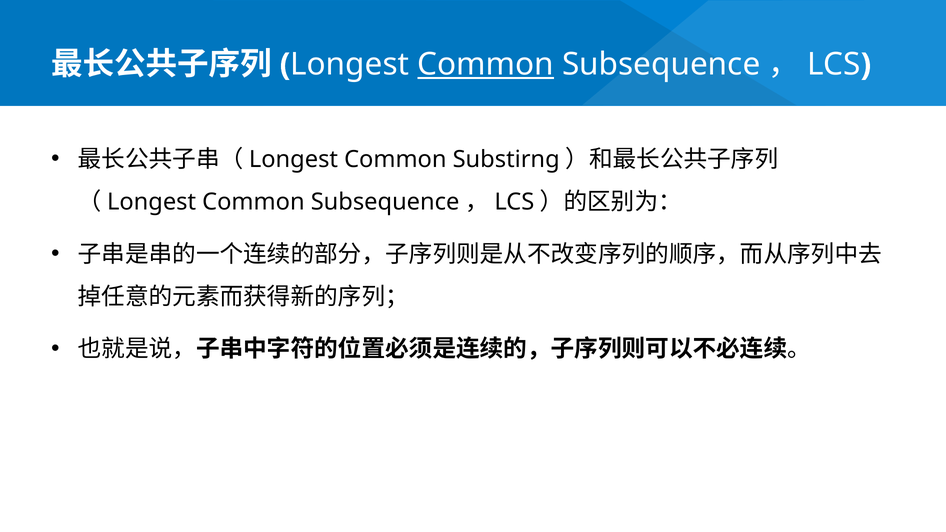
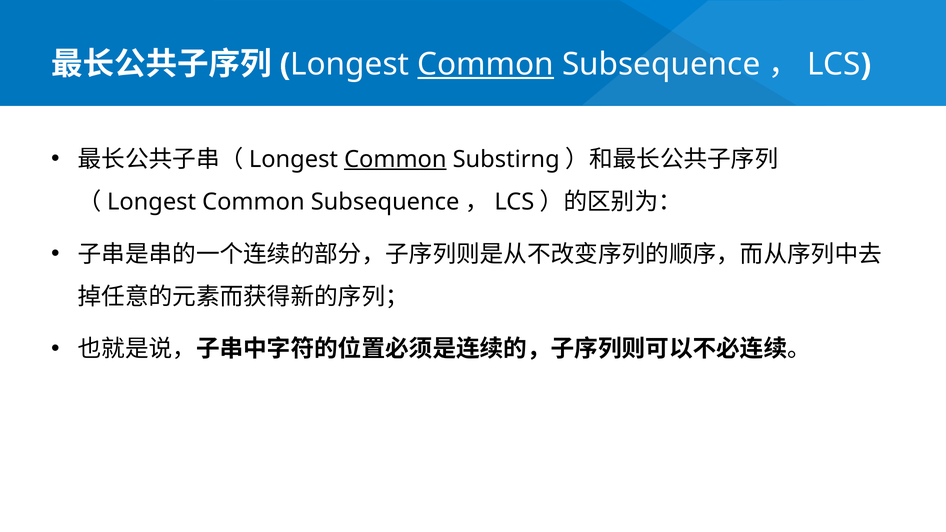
Common at (395, 159) underline: none -> present
